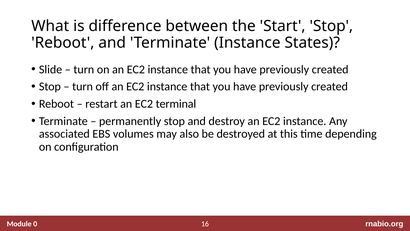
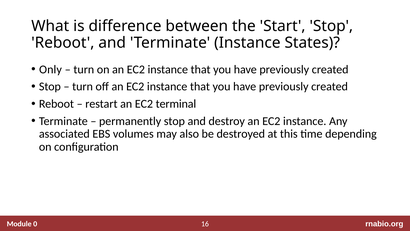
Slide: Slide -> Only
